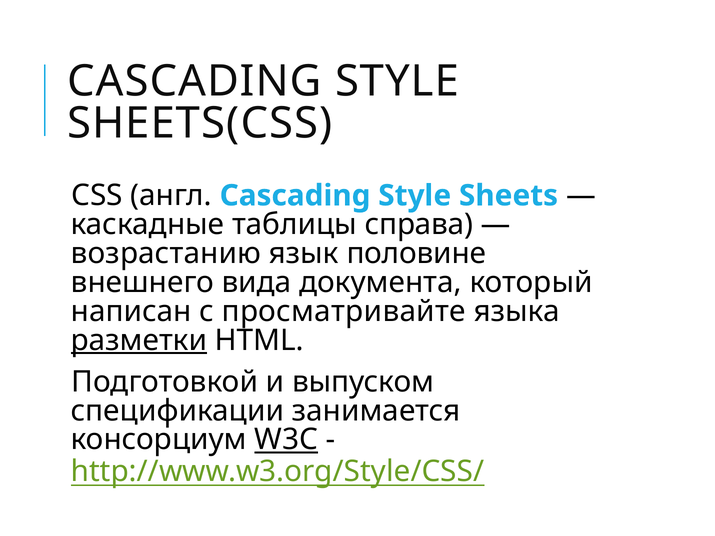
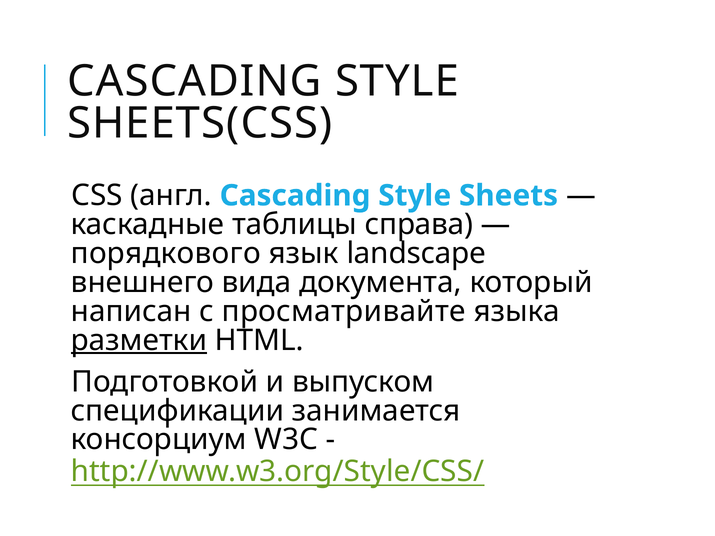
возрастанию: возрастанию -> порядкового
половине: половине -> landscape
W3C underline: present -> none
